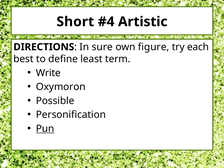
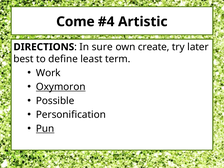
Short: Short -> Come
figure: figure -> create
each: each -> later
Write: Write -> Work
Oxymoron underline: none -> present
